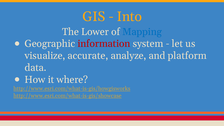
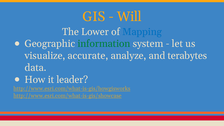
Into: Into -> Will
information colour: red -> green
platform: platform -> terabytes
where: where -> leader
